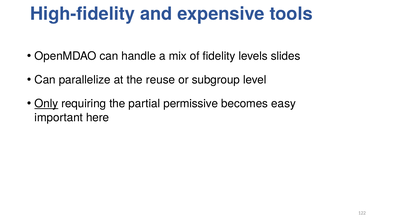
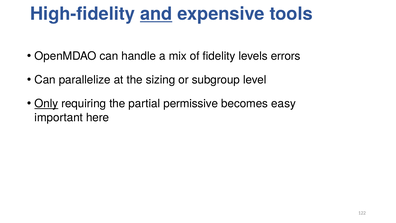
and underline: none -> present
slides: slides -> errors
reuse: reuse -> sizing
